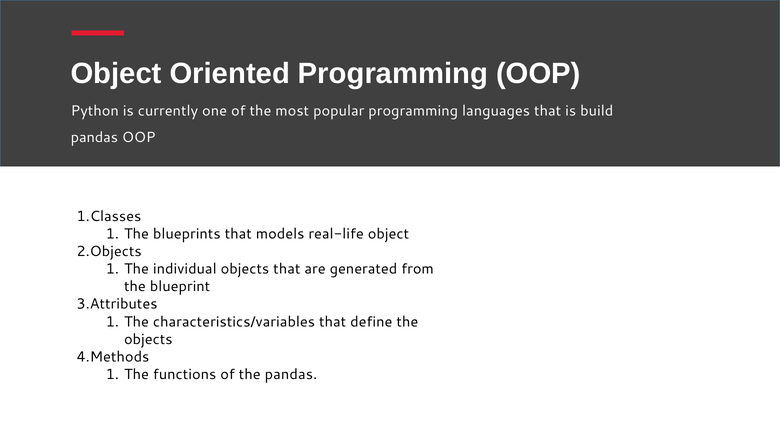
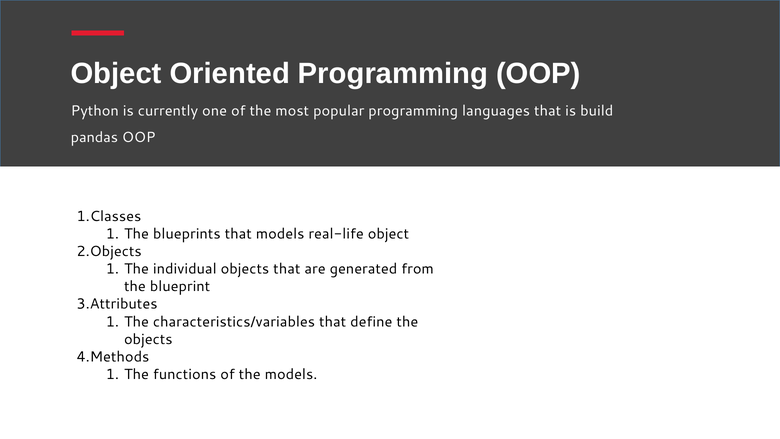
the pandas: pandas -> models
